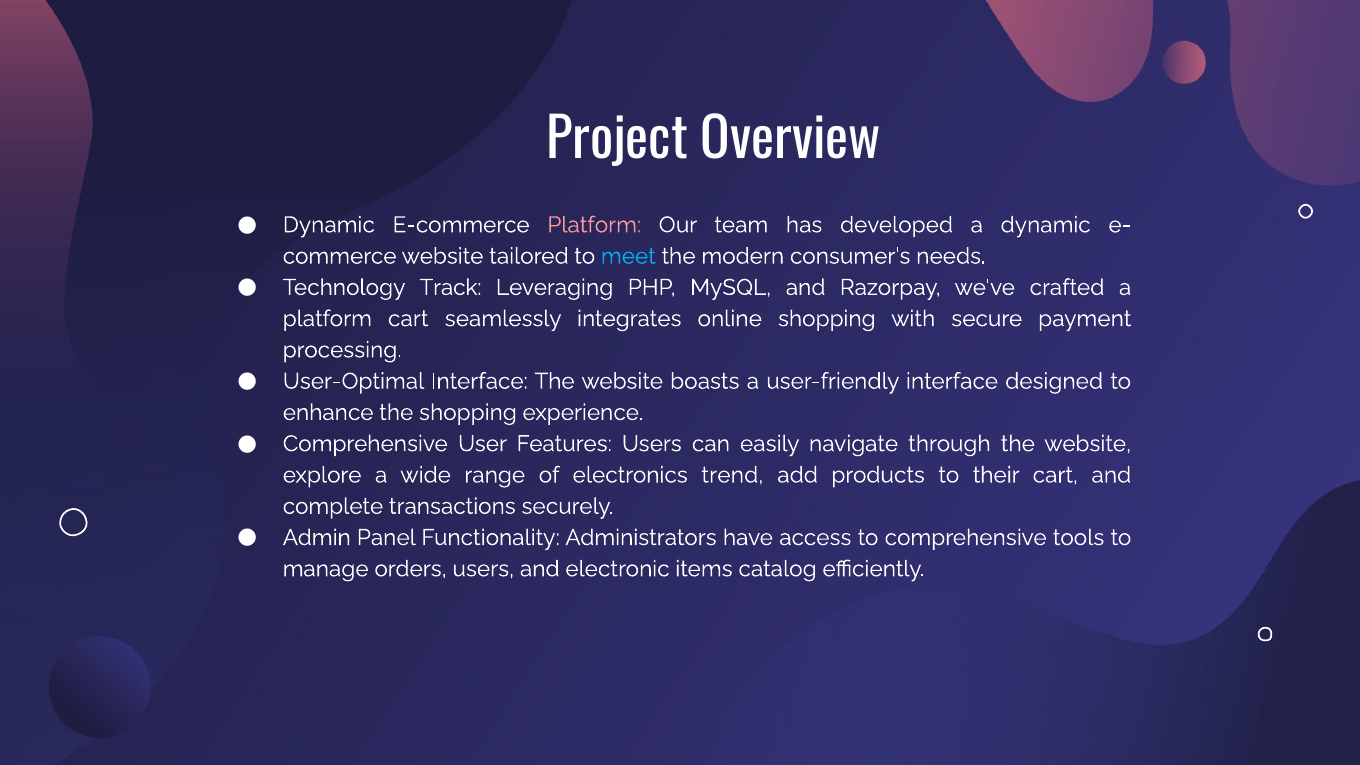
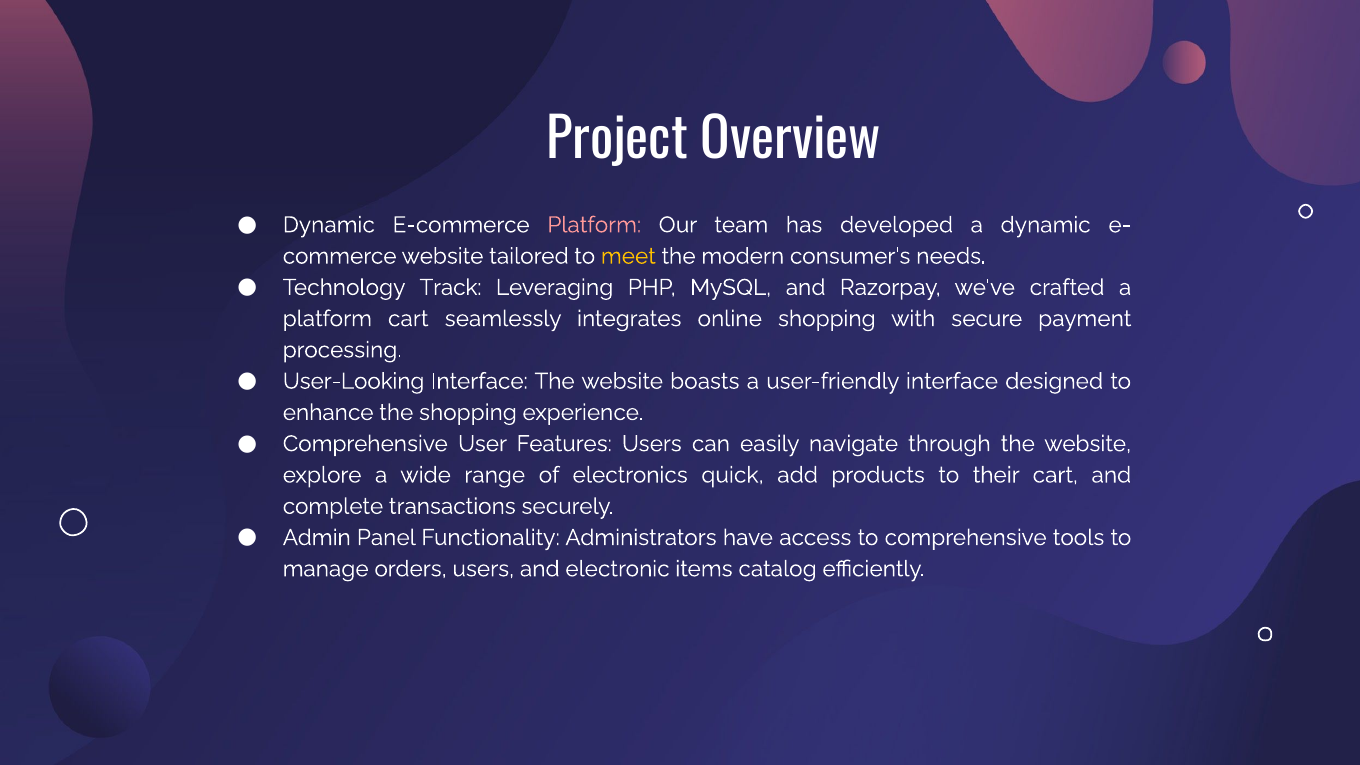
meet colour: light blue -> yellow
User-Optimal: User-Optimal -> User-Looking
trend: trend -> quick
